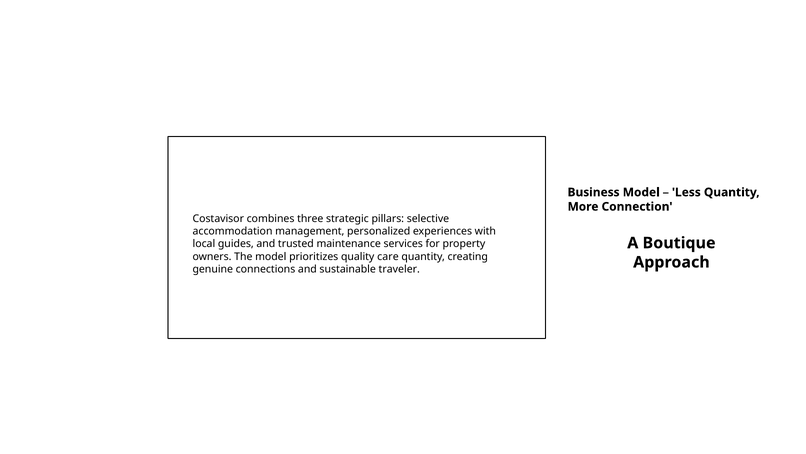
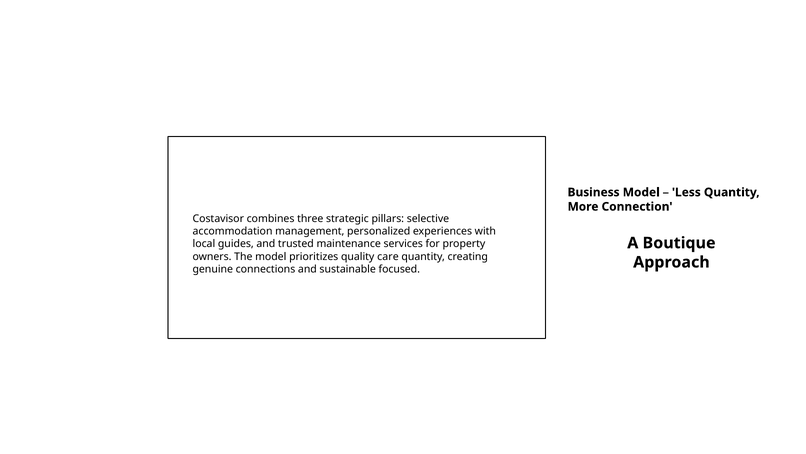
traveler: traveler -> focused
